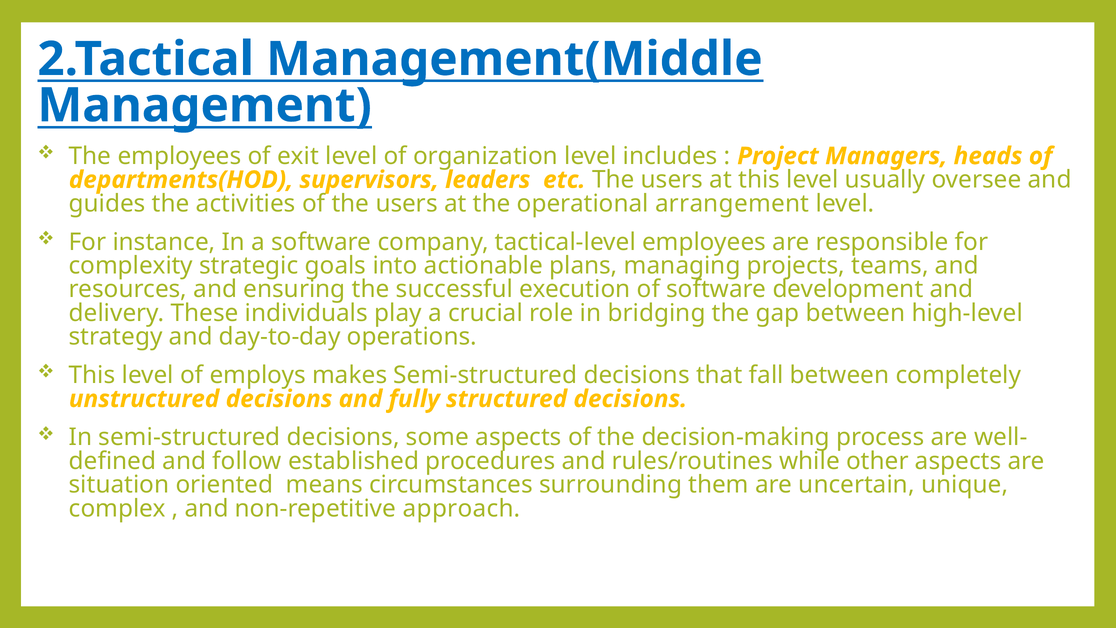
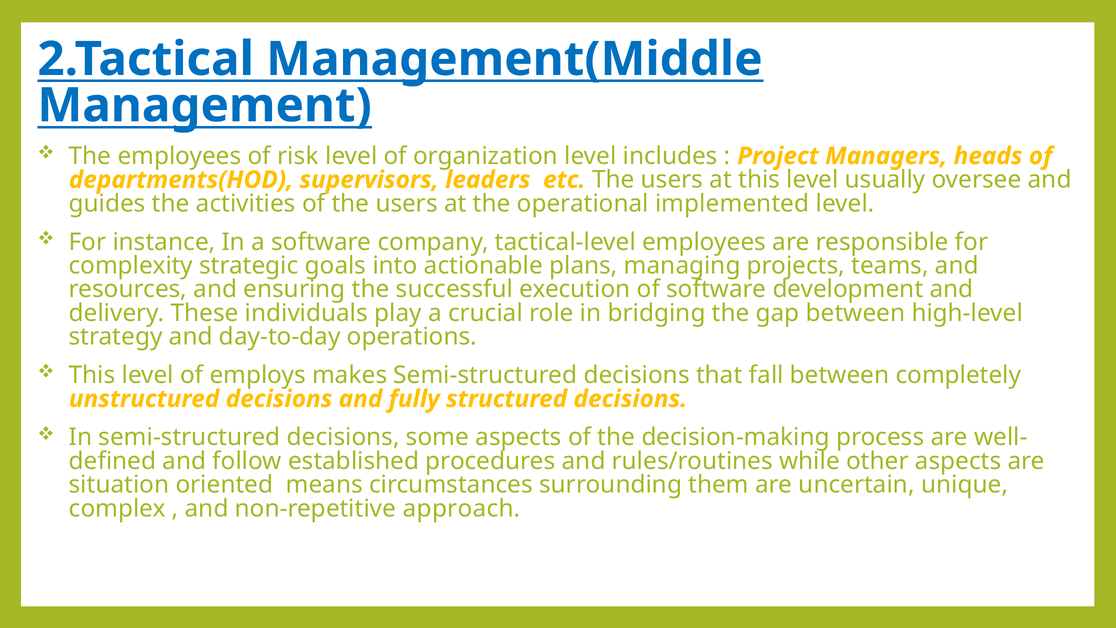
exit: exit -> risk
arrangement: arrangement -> implemented
